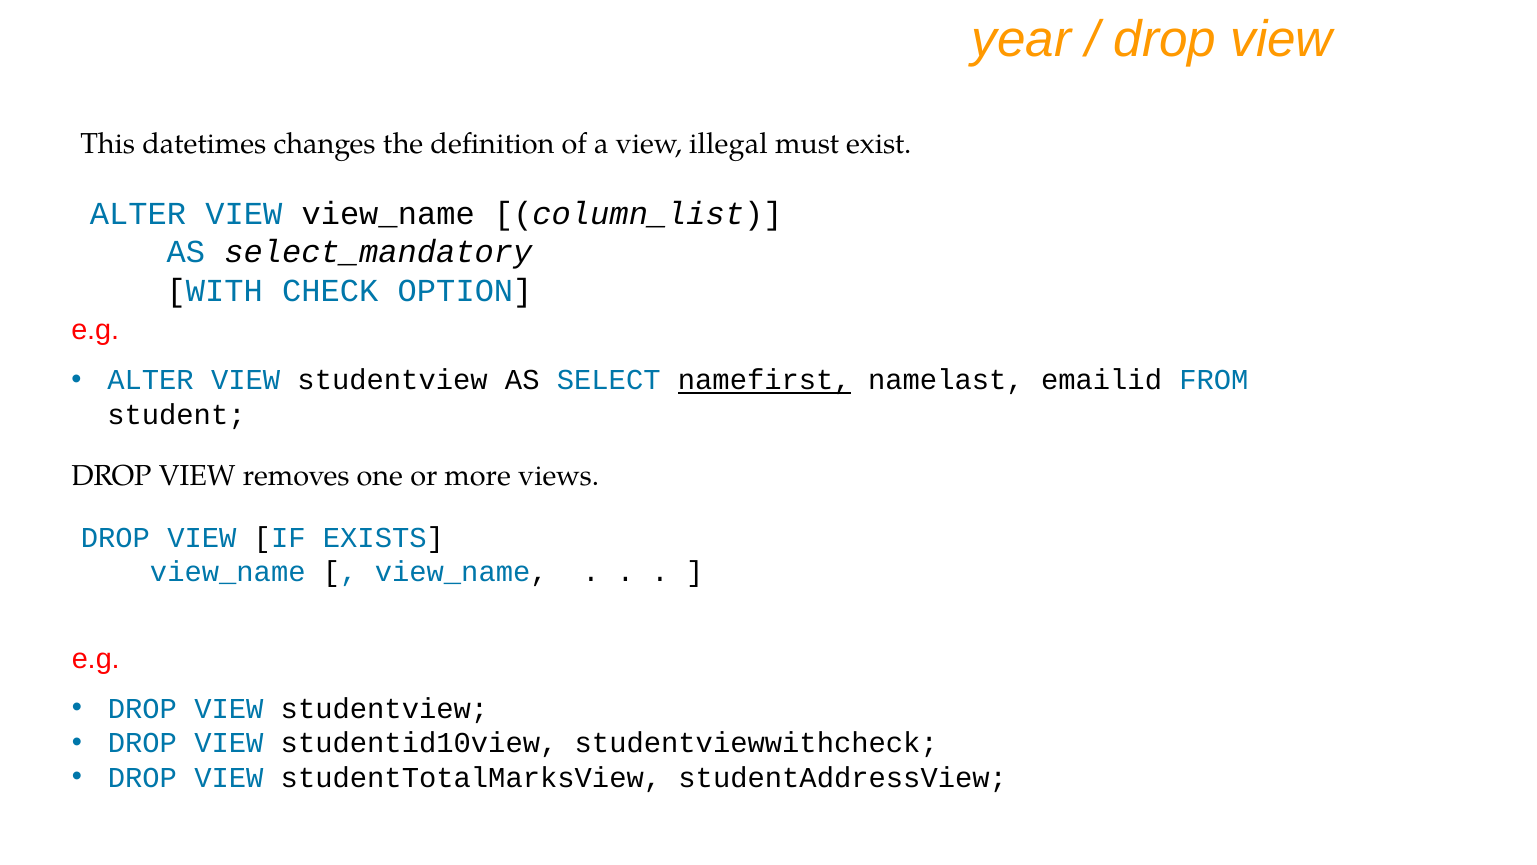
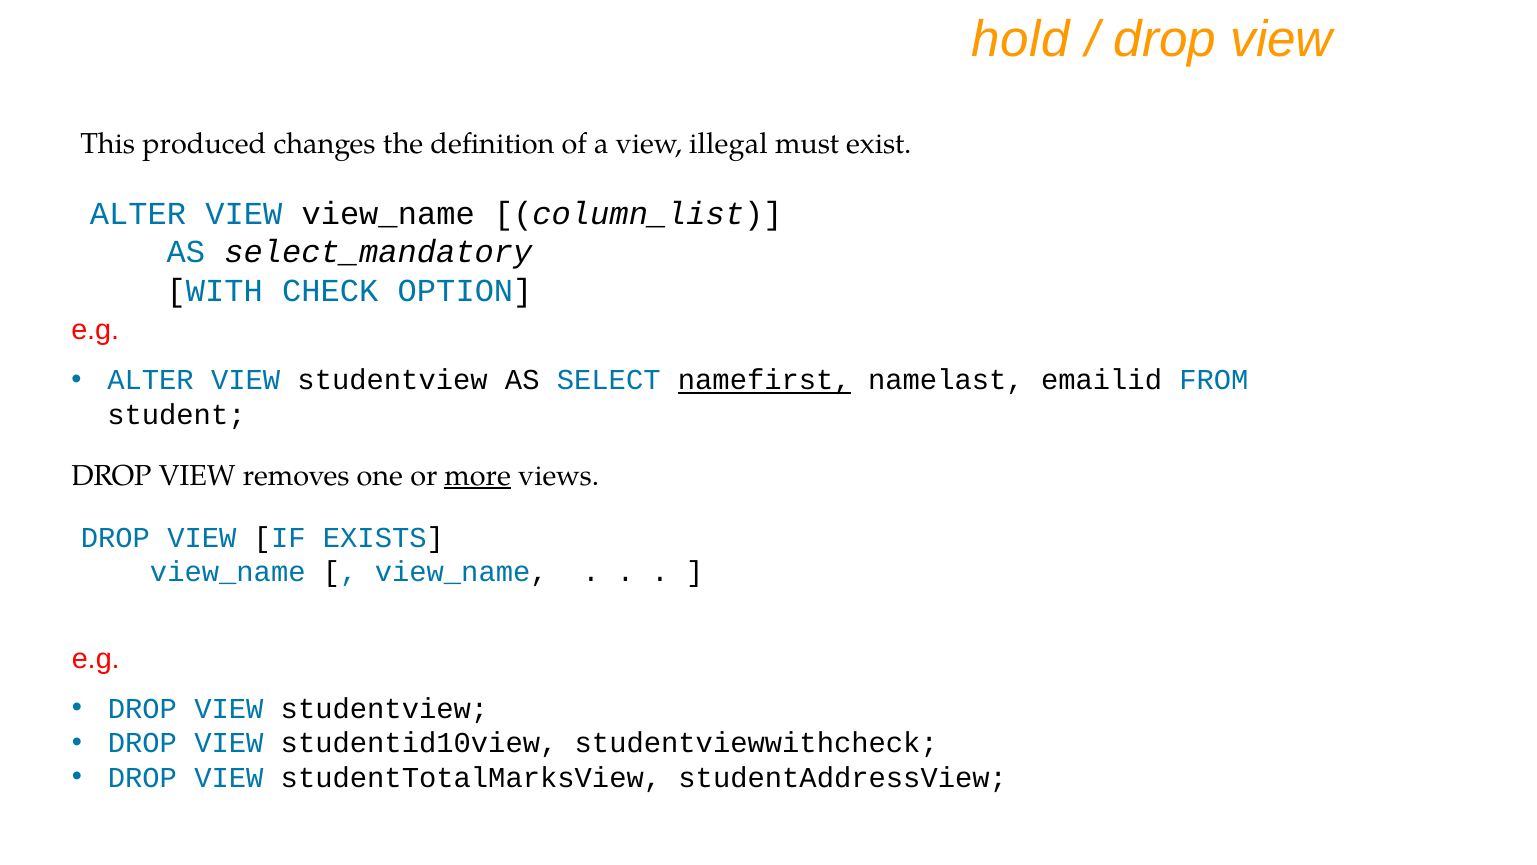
year: year -> hold
datetimes: datetimes -> produced
more underline: none -> present
